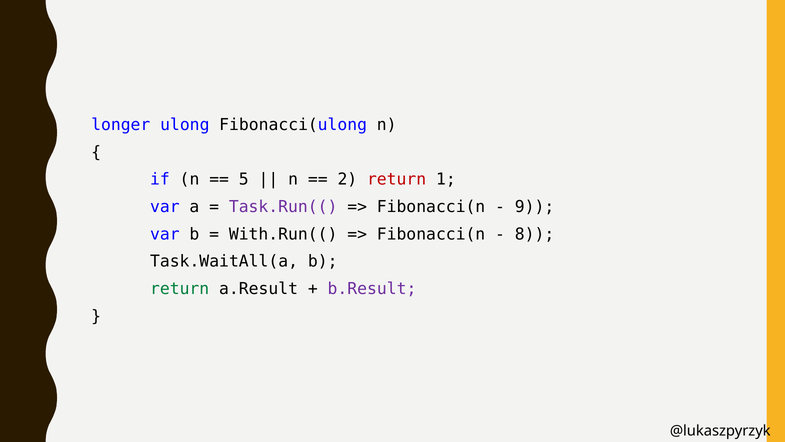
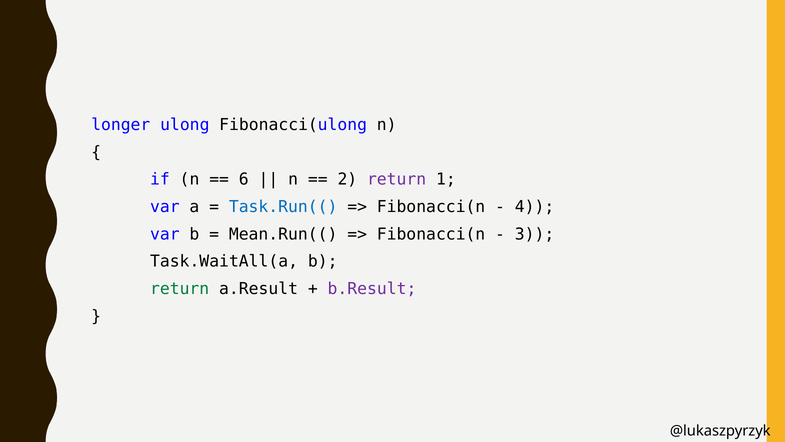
5: 5 -> 6
return at (397, 179) colour: red -> purple
Task.Run(( colour: purple -> blue
9: 9 -> 4
With.Run((: With.Run(( -> Mean.Run((
8: 8 -> 3
